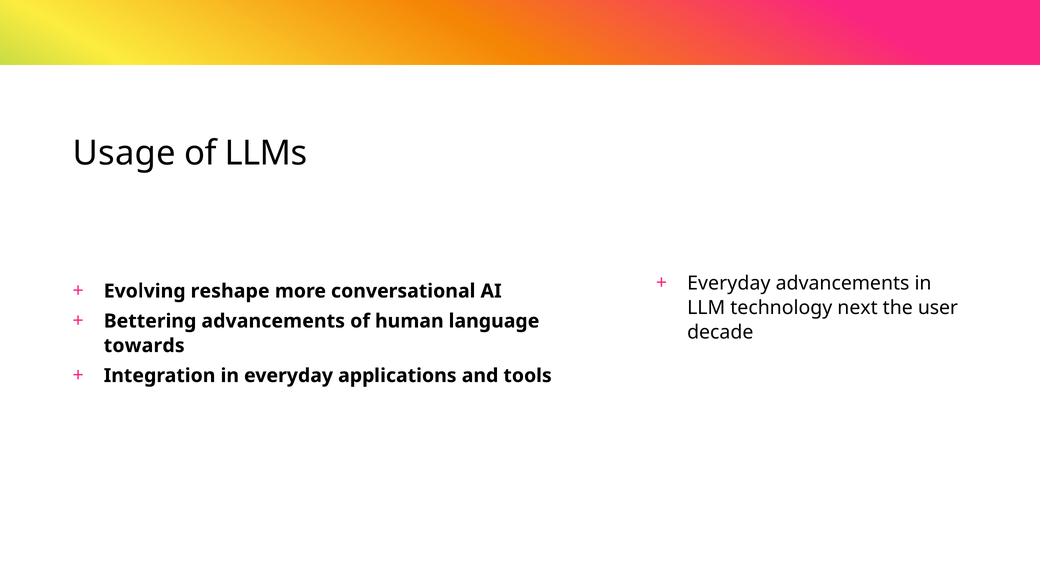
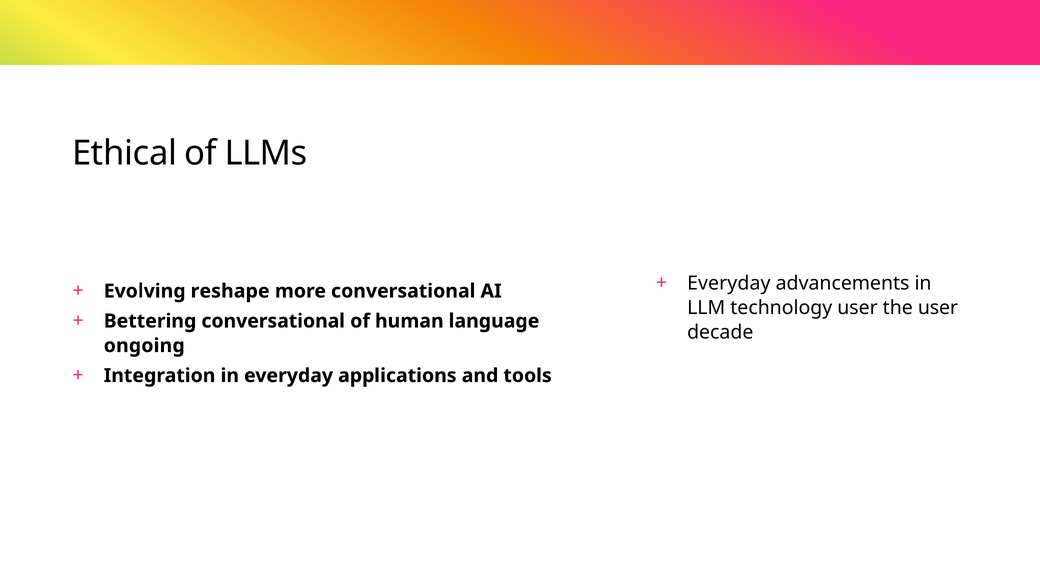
Usage: Usage -> Ethical
technology next: next -> user
Bettering advancements: advancements -> conversational
towards: towards -> ongoing
